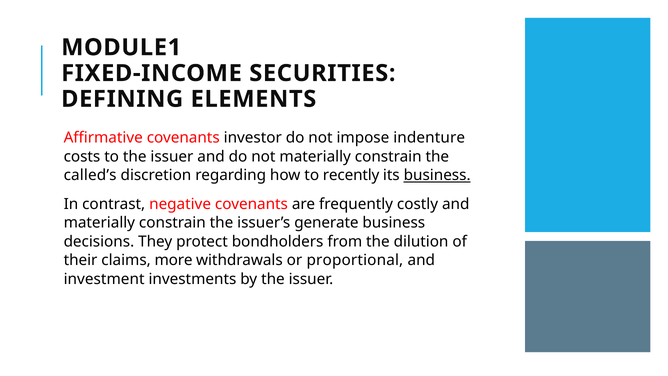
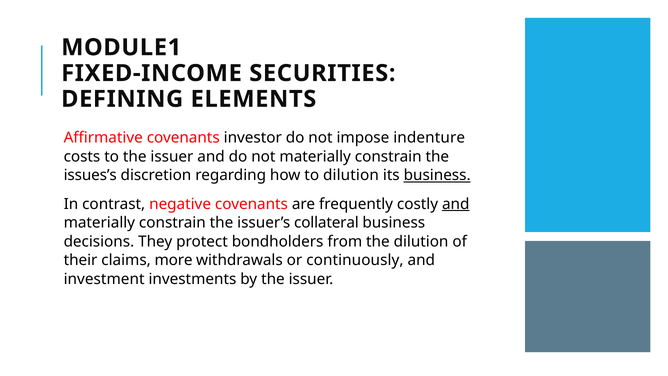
called’s: called’s -> issues’s
to recently: recently -> dilution
and at (456, 204) underline: none -> present
generate: generate -> collateral
proportional: proportional -> continuously
